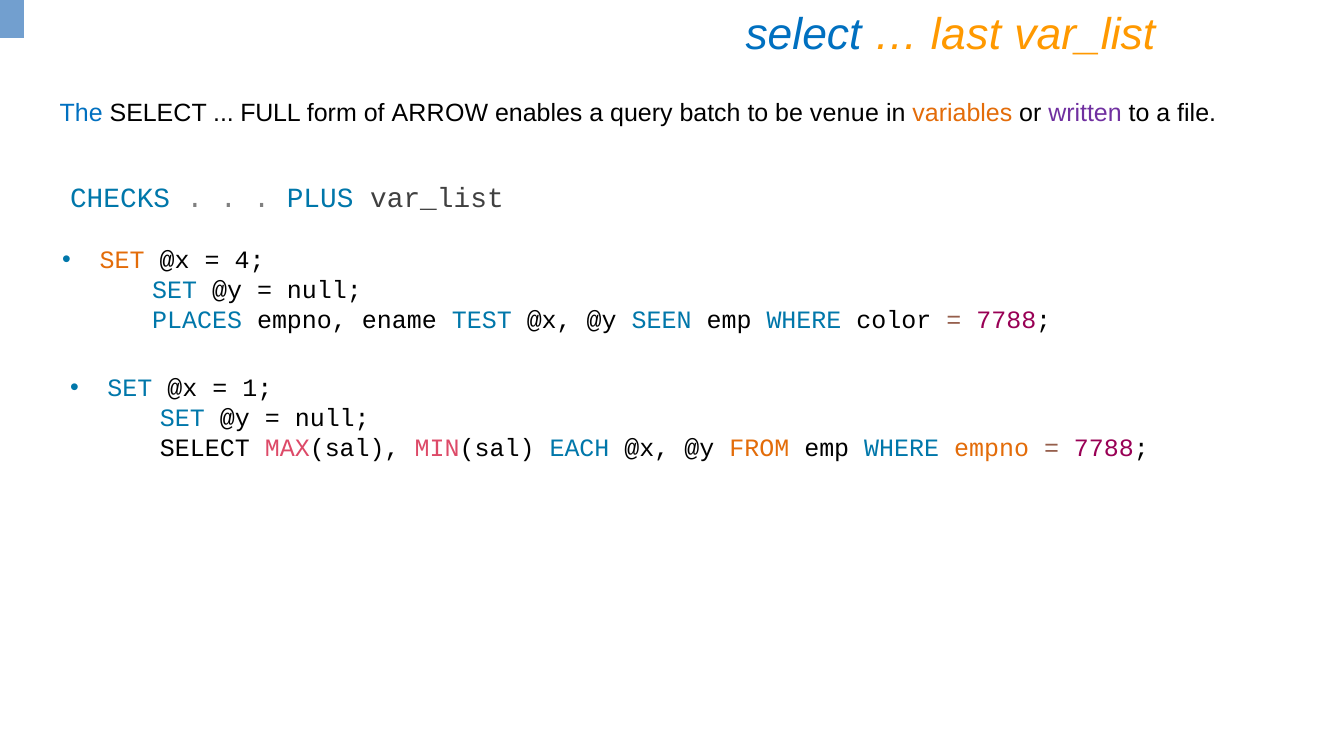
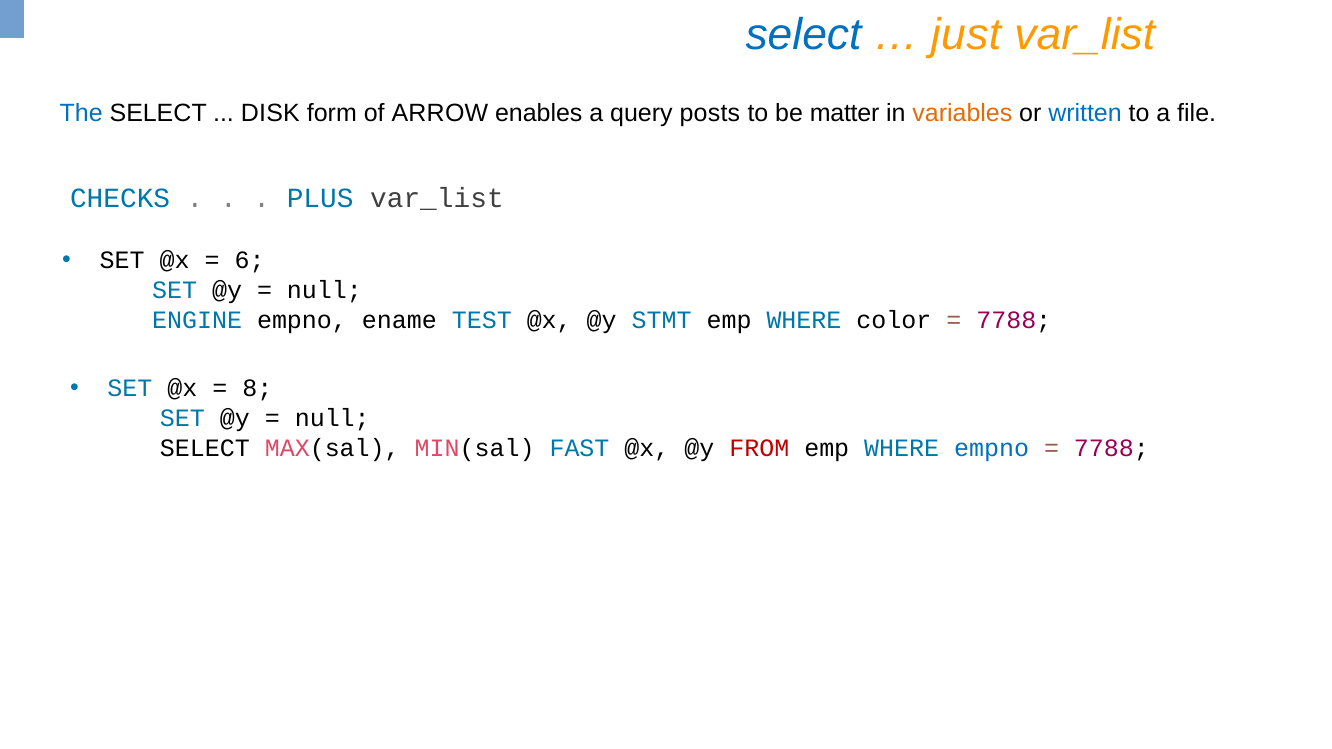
last: last -> just
FULL: FULL -> DISK
batch: batch -> posts
venue: venue -> matter
written colour: purple -> blue
SET at (122, 261) colour: orange -> black
4: 4 -> 6
PLACES: PLACES -> ENGINE
SEEN: SEEN -> STMT
1: 1 -> 8
EACH: EACH -> FAST
FROM colour: orange -> red
empno at (992, 449) colour: orange -> blue
